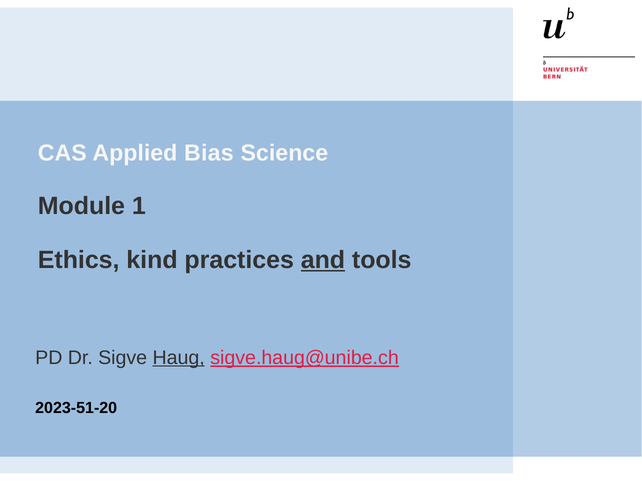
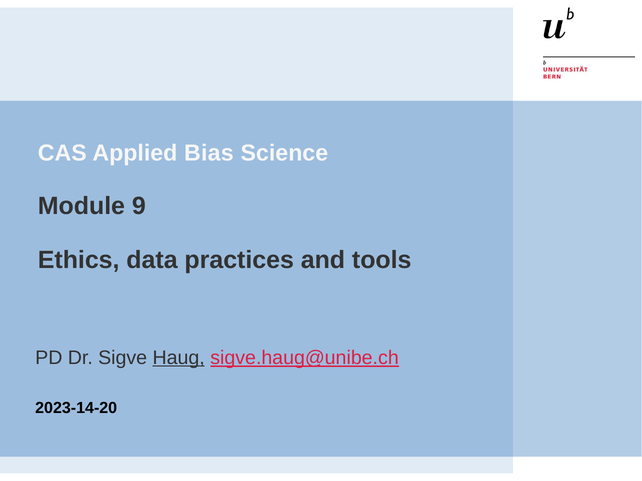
1: 1 -> 9
kind: kind -> data
and underline: present -> none
2023-51-20: 2023-51-20 -> 2023-14-20
